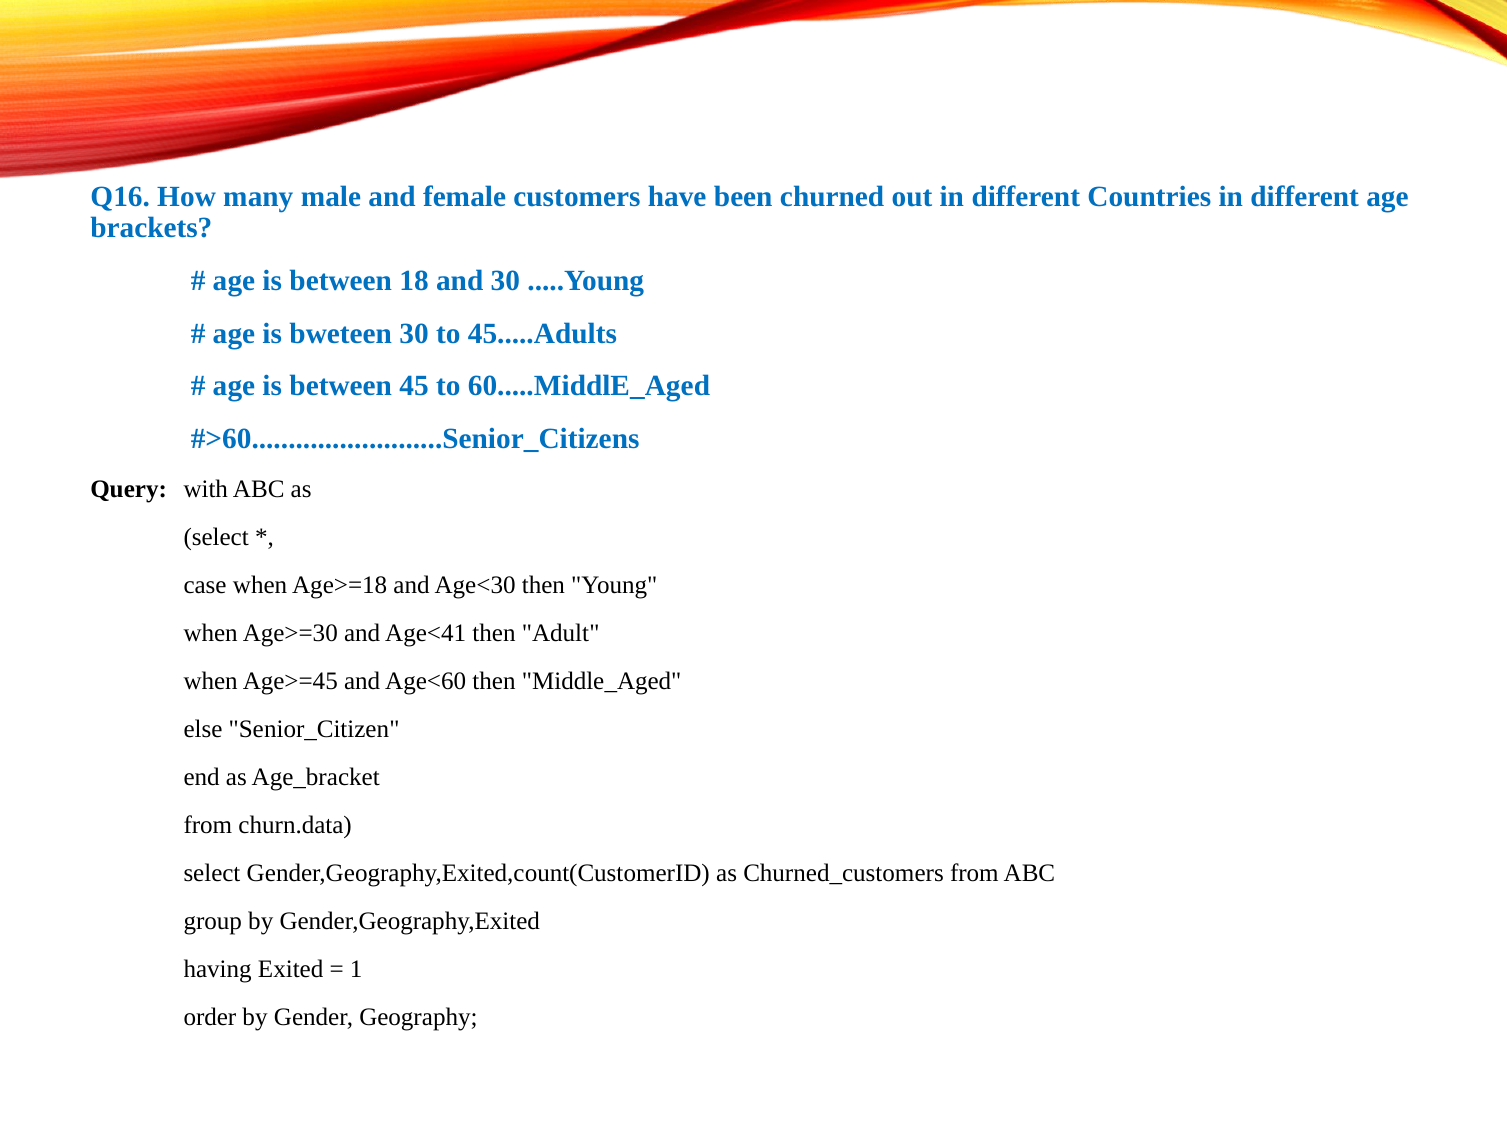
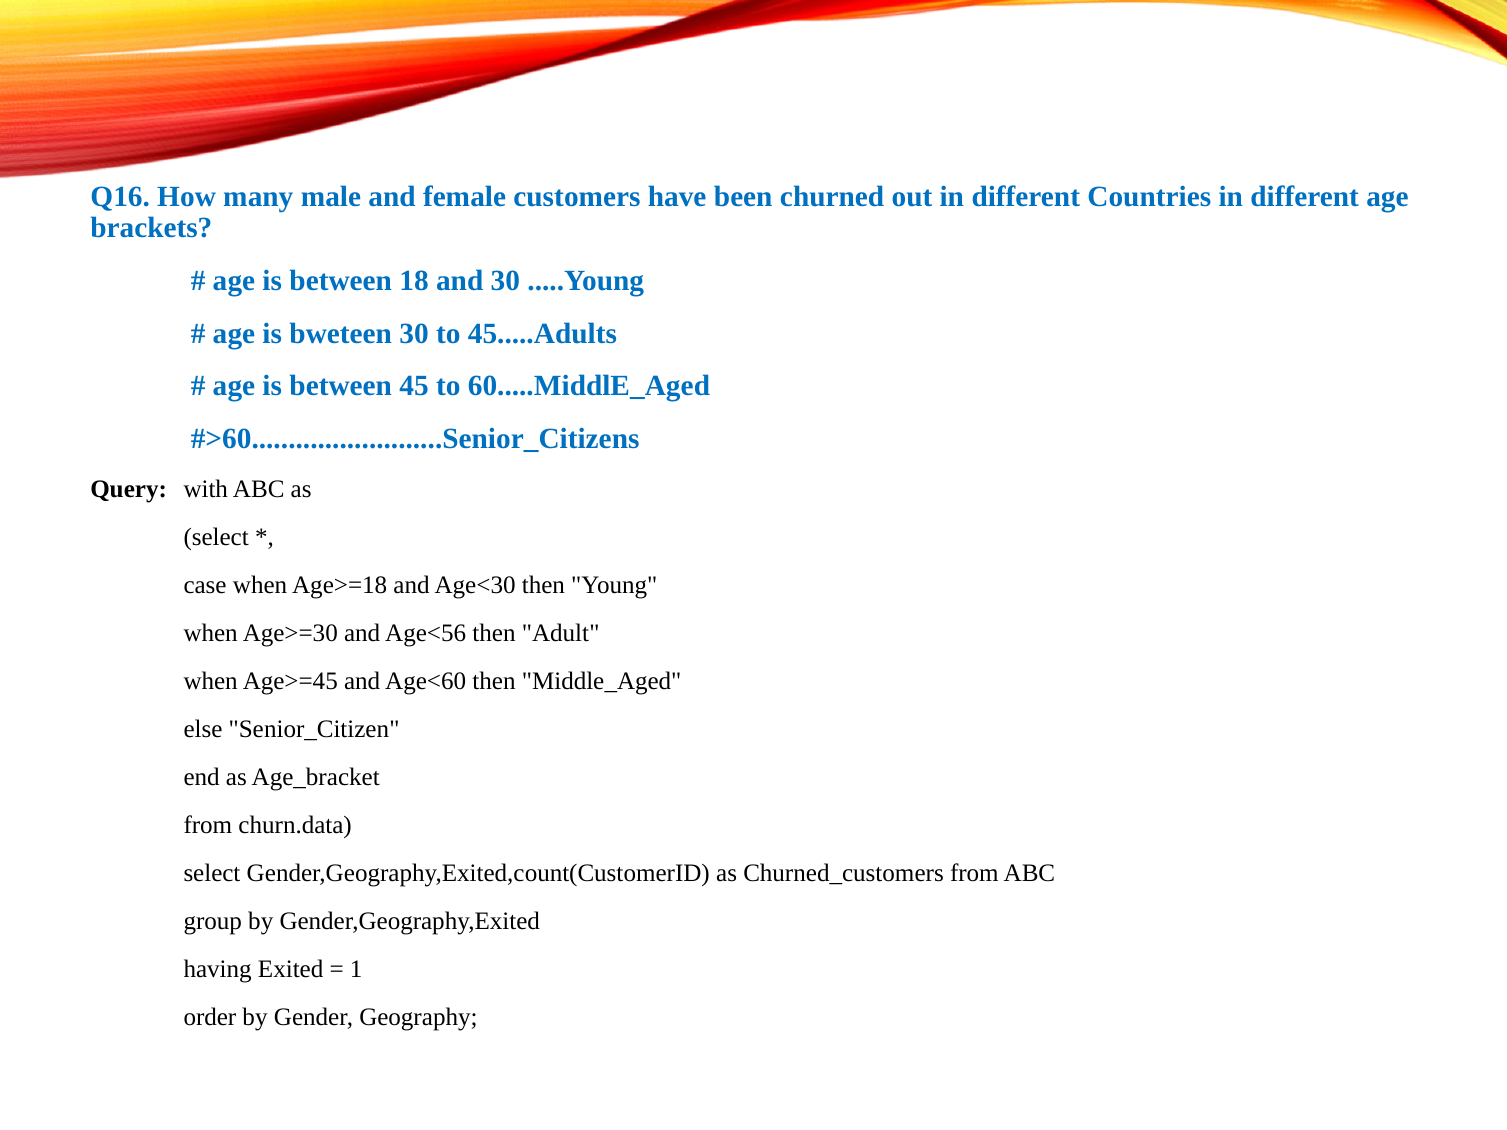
Age<41: Age<41 -> Age<56
